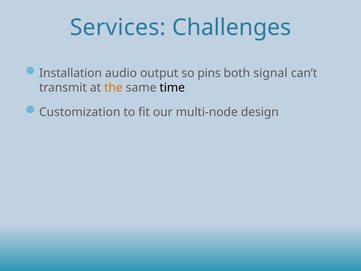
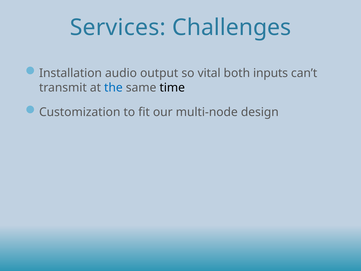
pins: pins -> vital
signal: signal -> inputs
the colour: orange -> blue
